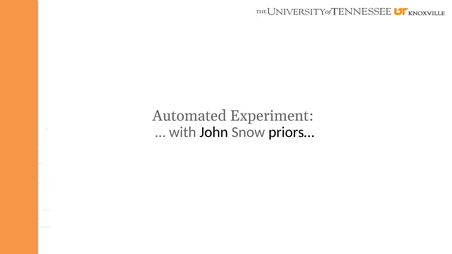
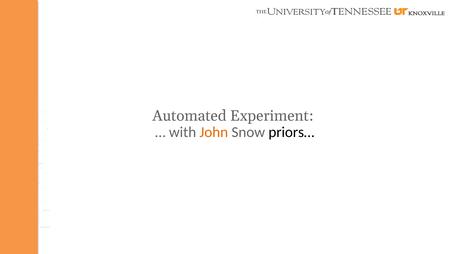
John colour: black -> orange
